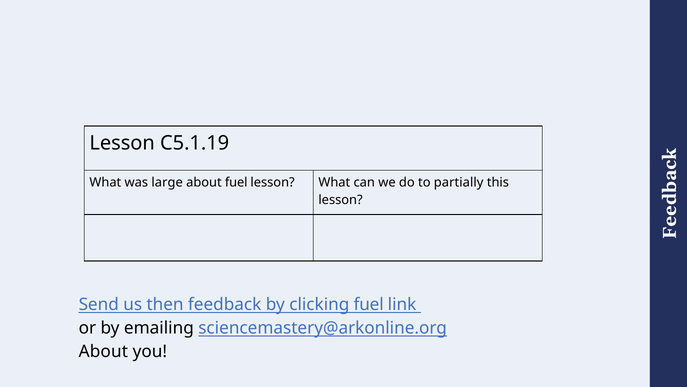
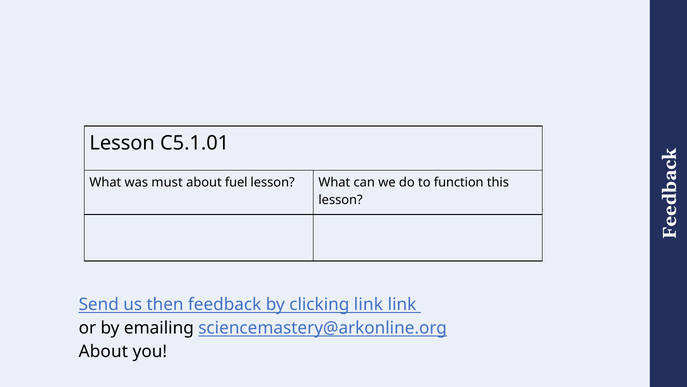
C5.1.19: C5.1.19 -> C5.1.01
large: large -> must
partially: partially -> function
clicking fuel: fuel -> link
